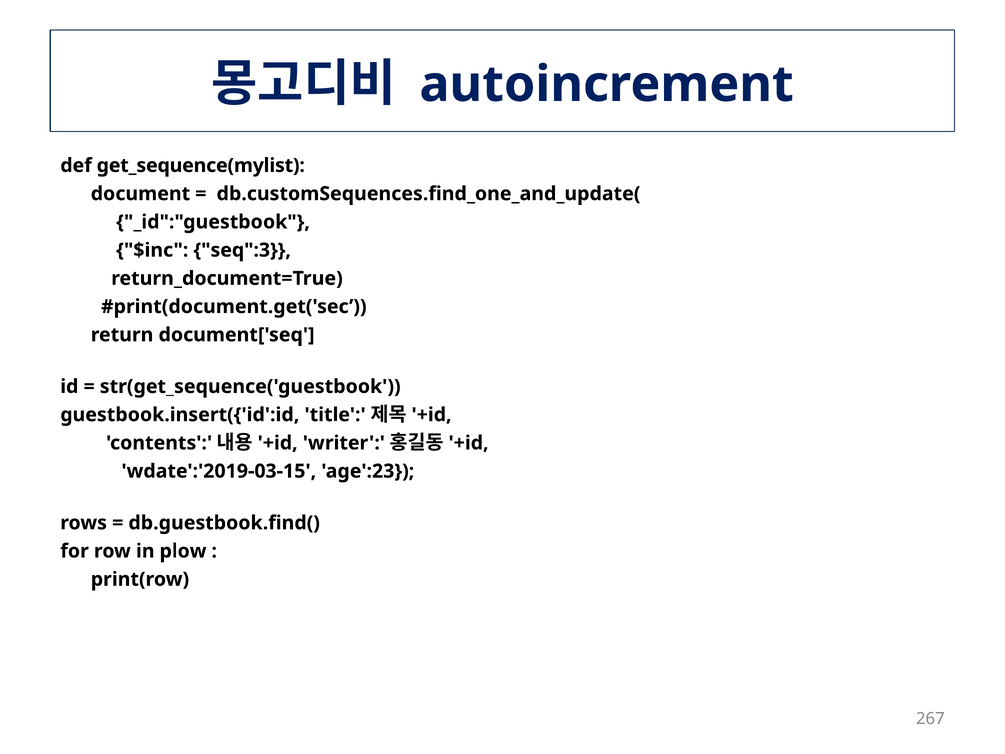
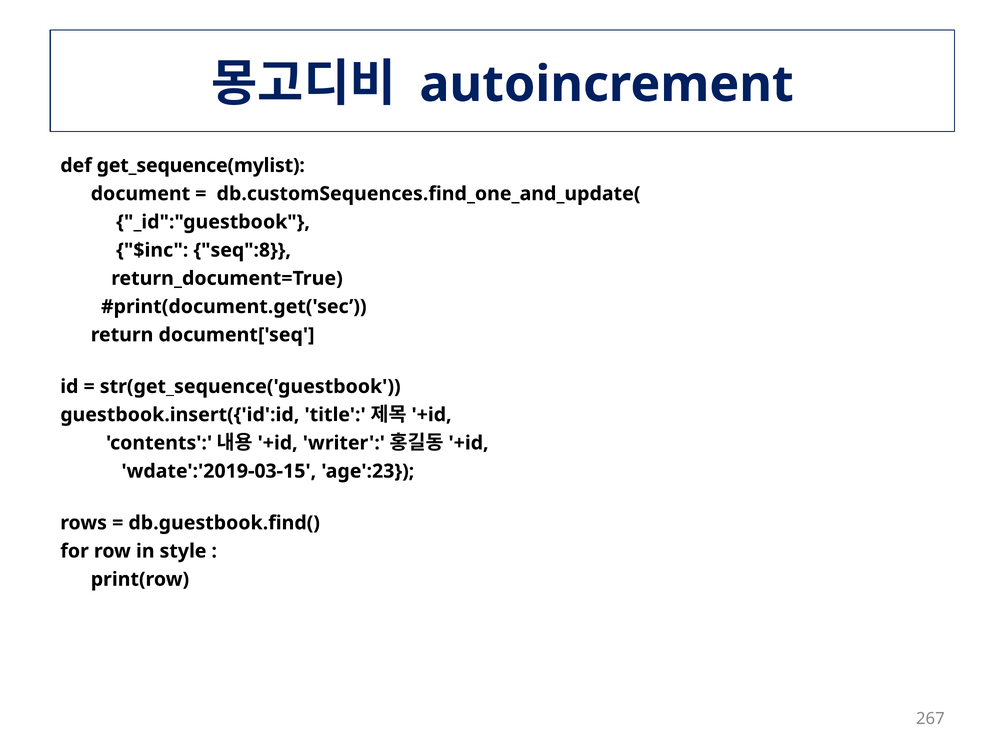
seq":3: seq":3 -> seq":8
plow: plow -> style
